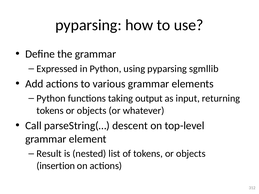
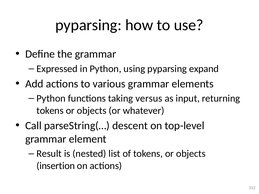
sgmllib: sgmllib -> expand
output: output -> versus
